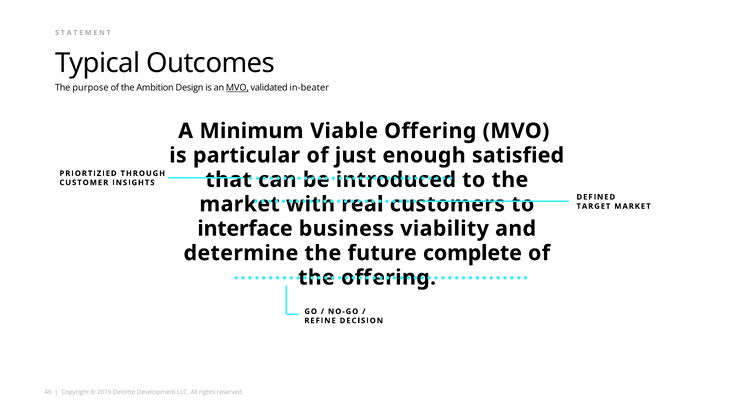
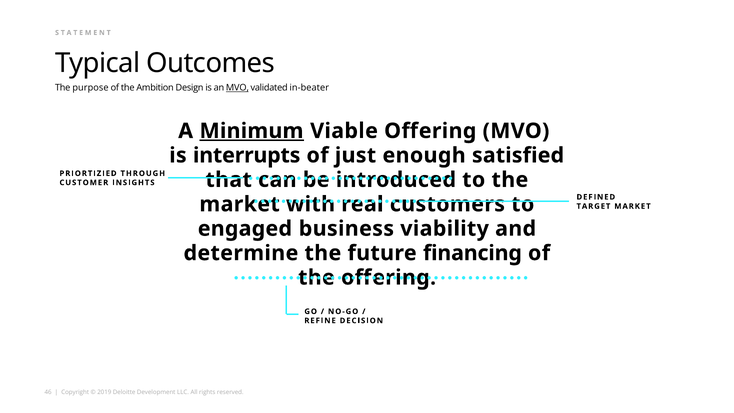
Minimum underline: none -> present
particular: particular -> interrupts
interface: interface -> engaged
complete: complete -> financing
